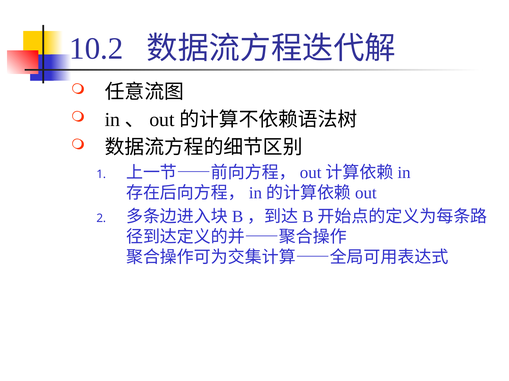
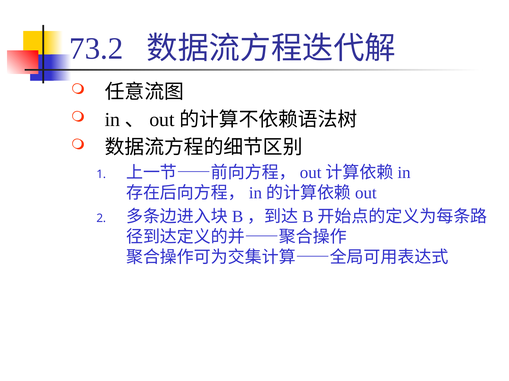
10.2: 10.2 -> 73.2
